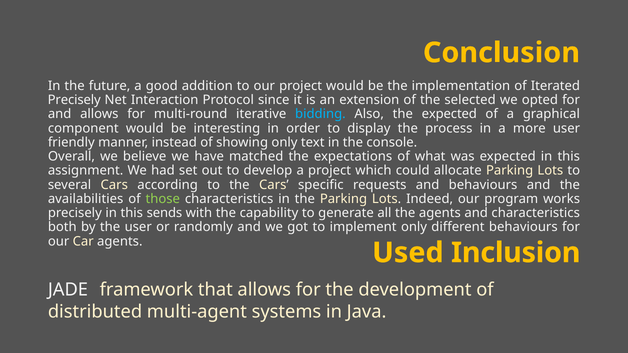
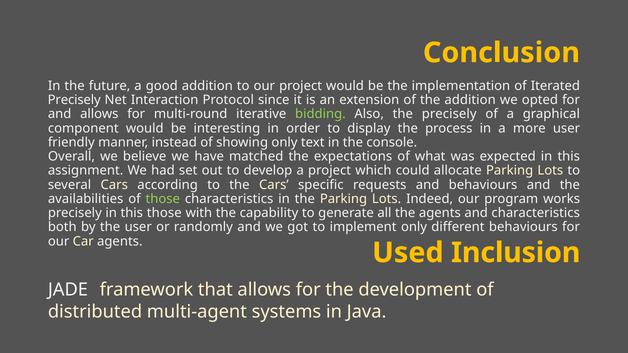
the selected: selected -> addition
bidding colour: light blue -> light green
the expected: expected -> precisely
this sends: sends -> those
